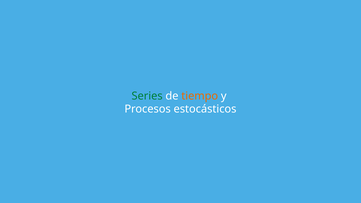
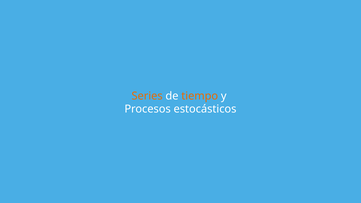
Series colour: green -> orange
